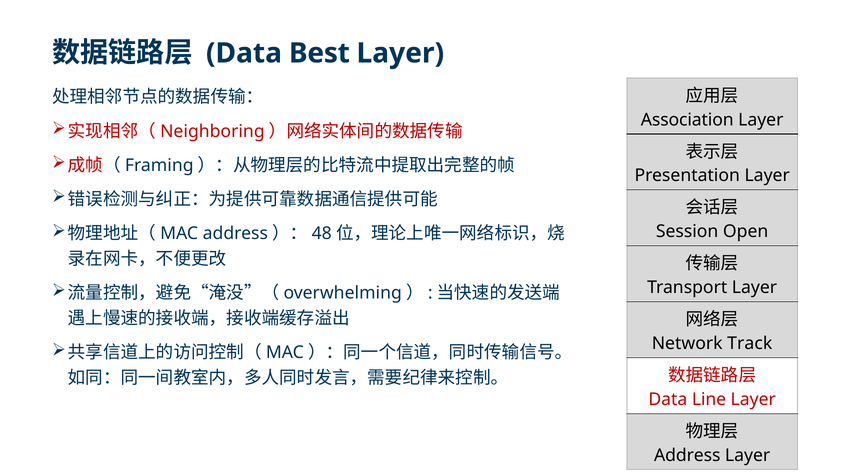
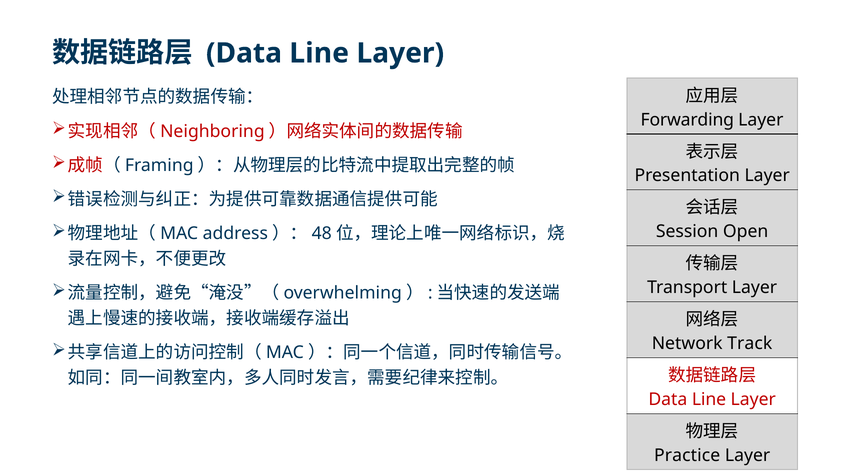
Best at (319, 53): Best -> Line
Association: Association -> Forwarding
Address at (687, 455): Address -> Practice
